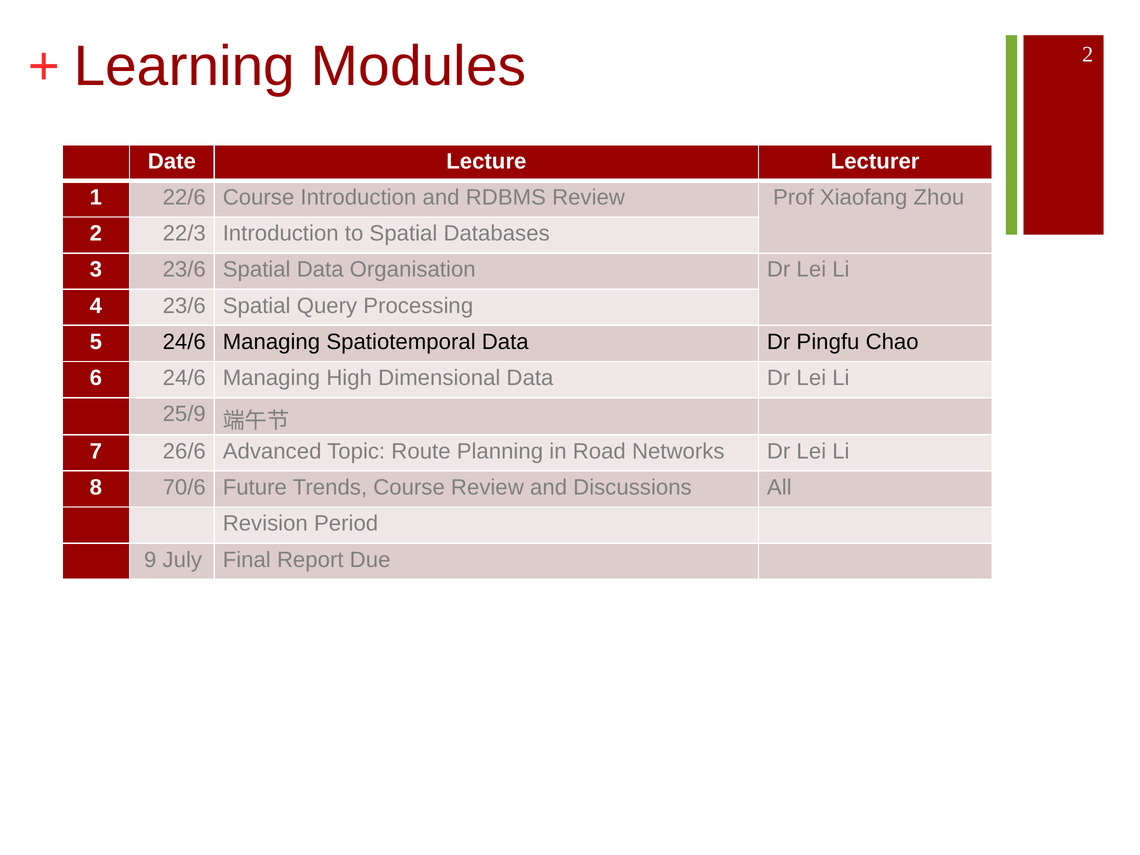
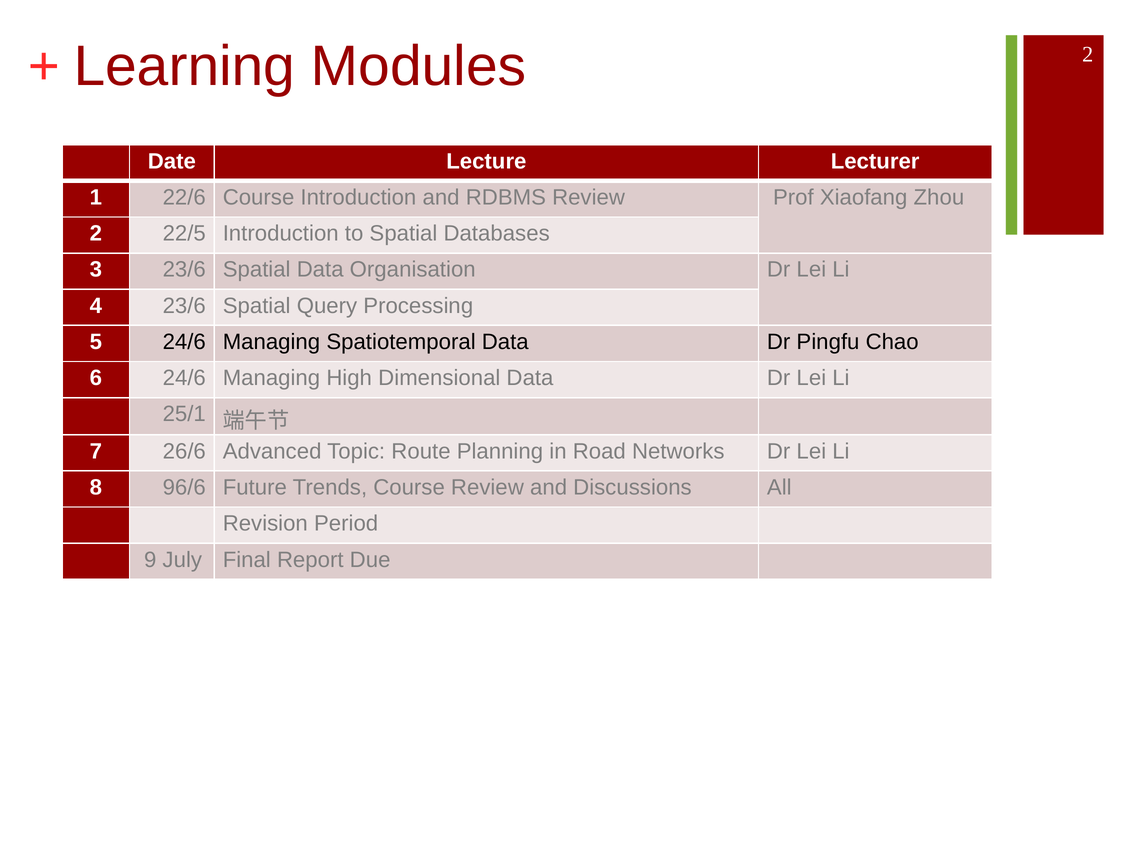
22/3: 22/3 -> 22/5
25/9: 25/9 -> 25/1
70/6: 70/6 -> 96/6
